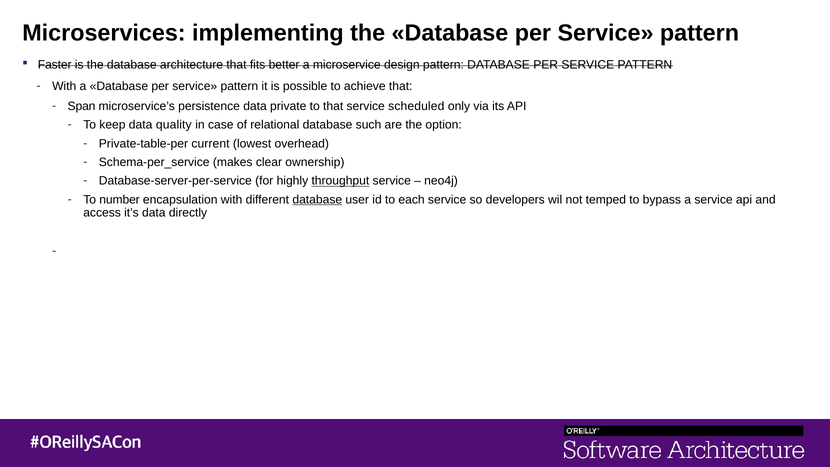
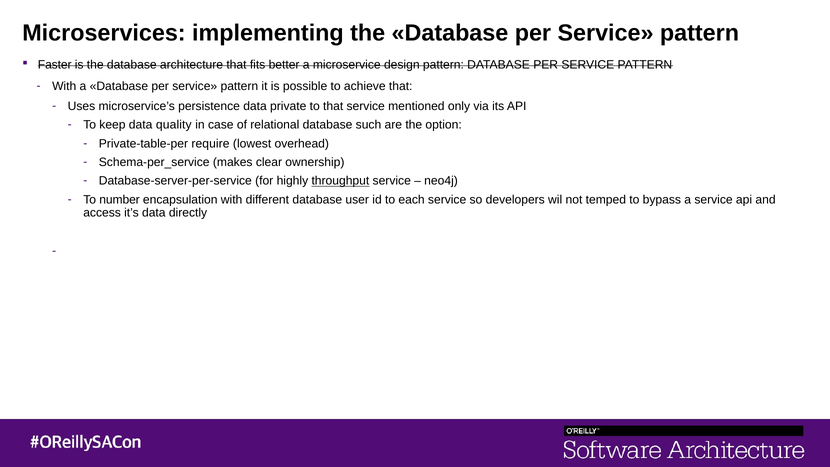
Span: Span -> Uses
scheduled: scheduled -> mentioned
current: current -> require
database at (317, 200) underline: present -> none
